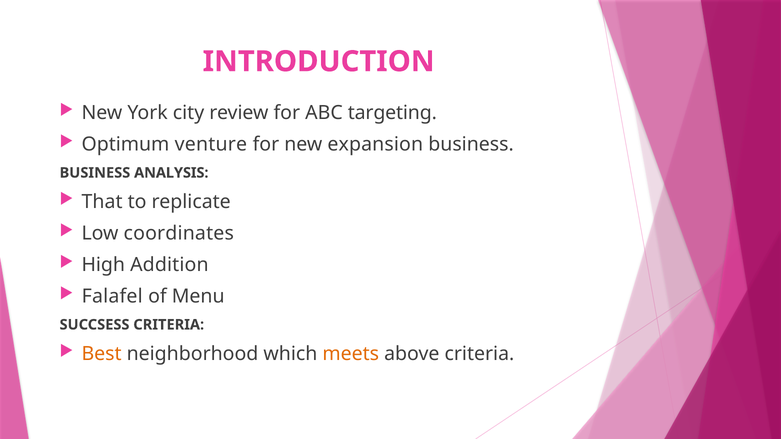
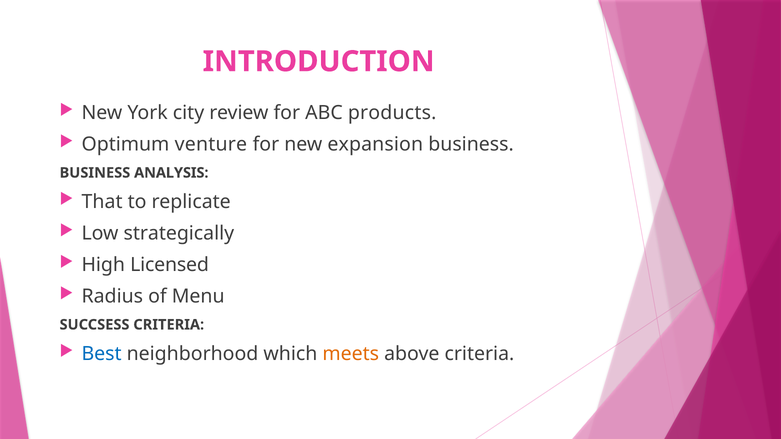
targeting: targeting -> products
coordinates: coordinates -> strategically
Addition: Addition -> Licensed
Falafel: Falafel -> Radius
Best colour: orange -> blue
